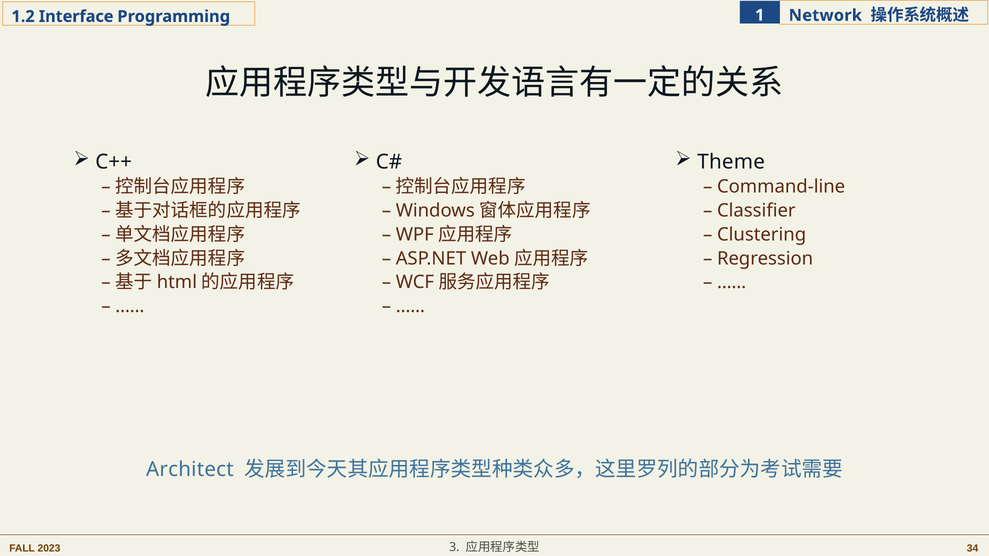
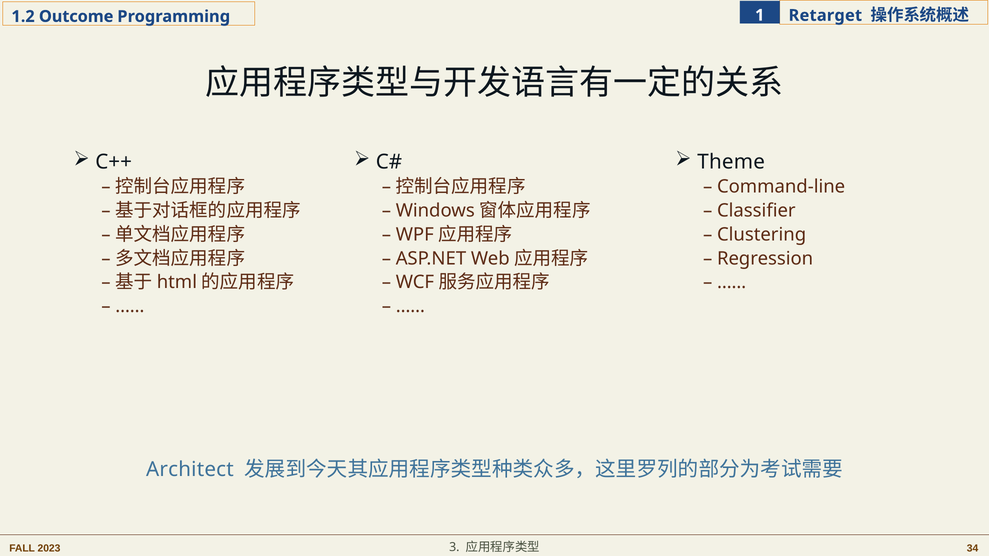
Network: Network -> Retarget
Interface: Interface -> Outcome
